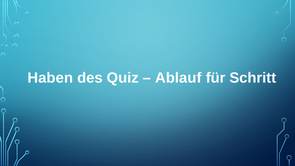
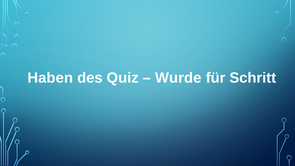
Ablauf: Ablauf -> Wurde
